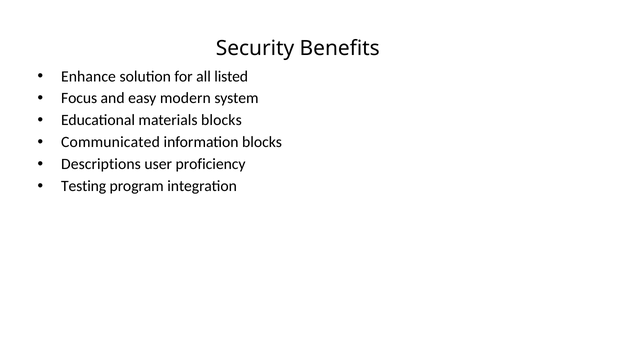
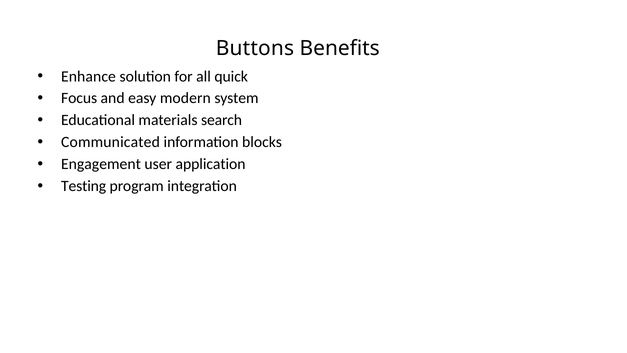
Security: Security -> Buttons
listed: listed -> quick
materials blocks: blocks -> search
Descriptions: Descriptions -> Engagement
proficiency: proficiency -> application
